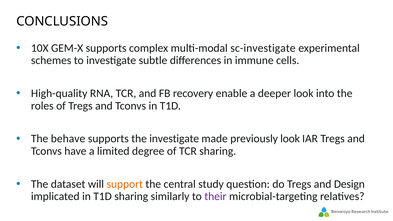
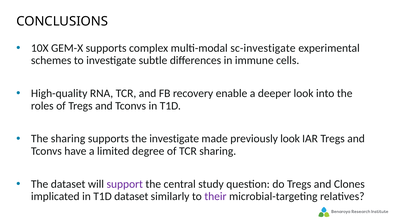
The behave: behave -> sharing
support colour: orange -> purple
Design: Design -> Clones
T1D sharing: sharing -> dataset
